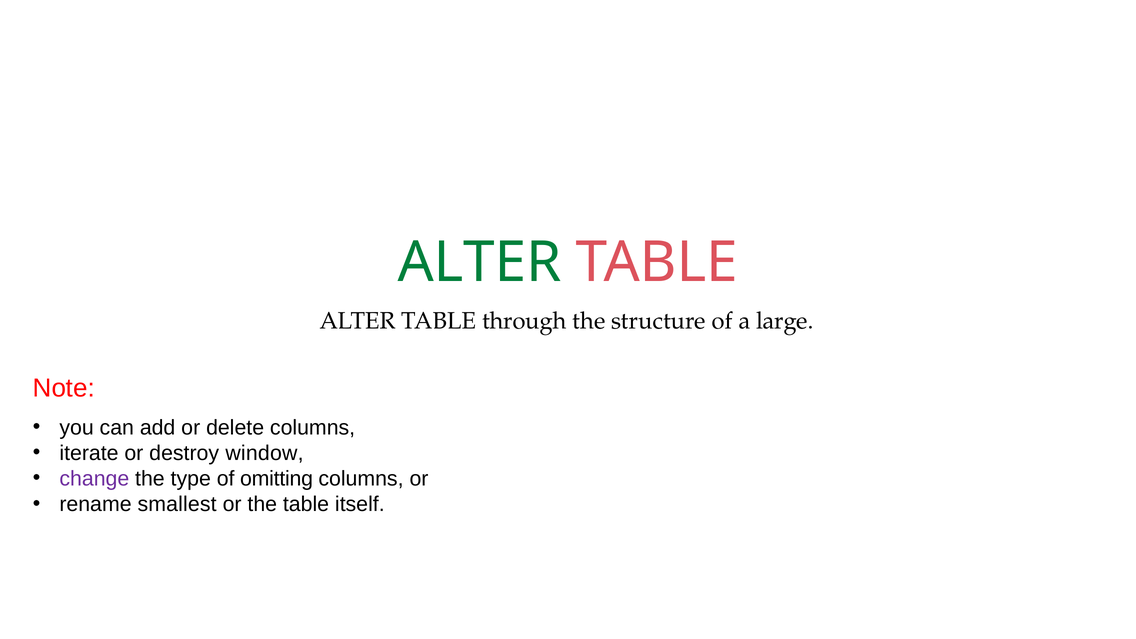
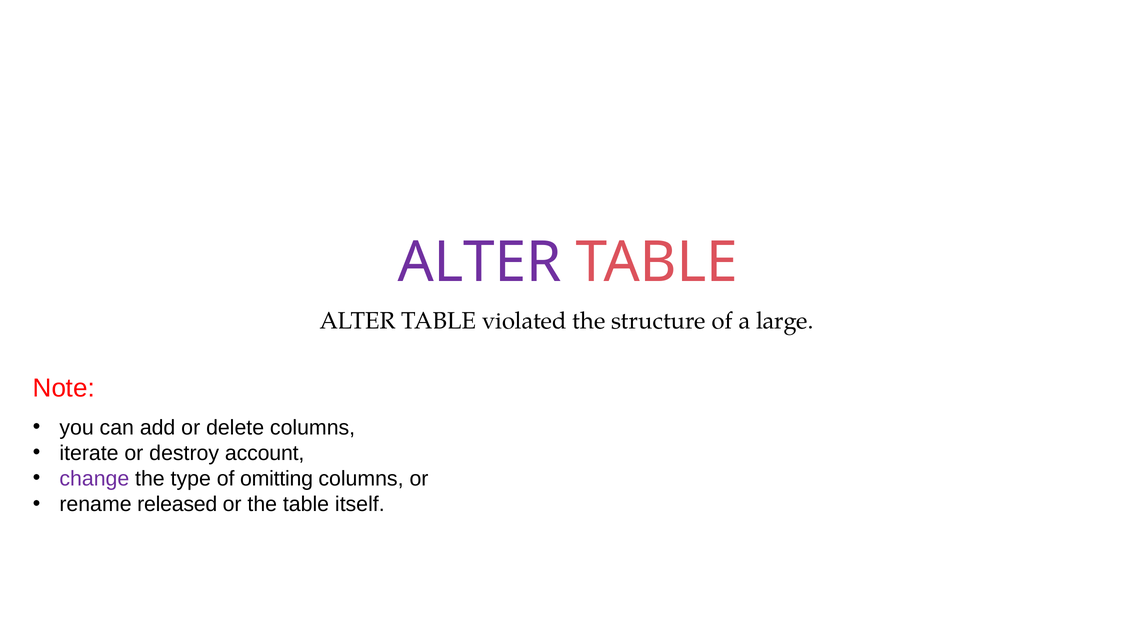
ALTER at (480, 262) colour: green -> purple
through: through -> violated
window: window -> account
smallest: smallest -> released
